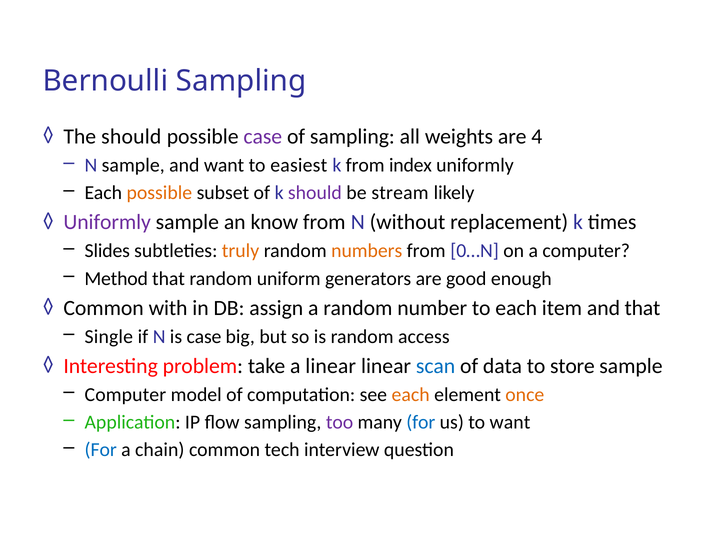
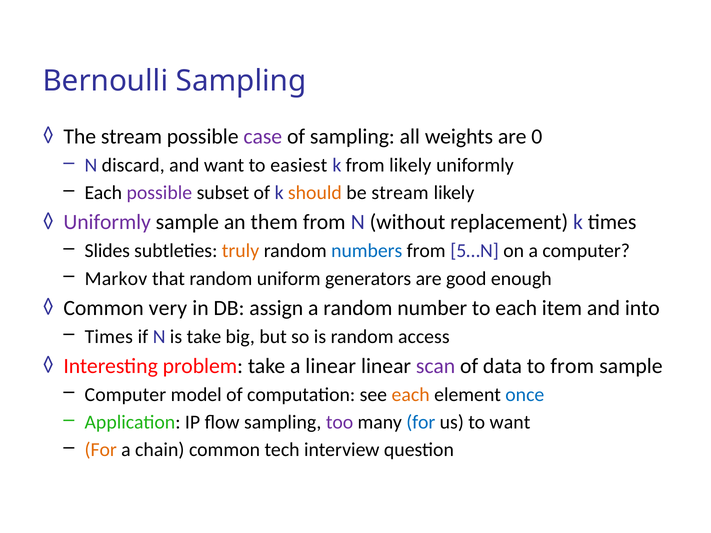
The should: should -> stream
4: 4 -> 0
N sample: sample -> discard
from index: index -> likely
possible at (159, 193) colour: orange -> purple
should at (315, 193) colour: purple -> orange
know: know -> them
numbers colour: orange -> blue
0…N: 0…N -> 5…N
Method: Method -> Markov
with: with -> very
and that: that -> into
Single at (109, 337): Single -> Times
is case: case -> take
scan colour: blue -> purple
to store: store -> from
once colour: orange -> blue
For at (101, 450) colour: blue -> orange
